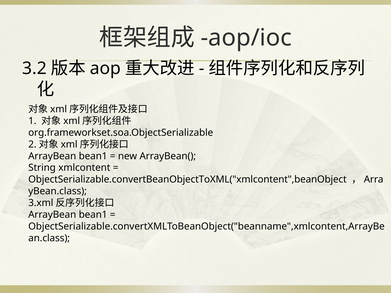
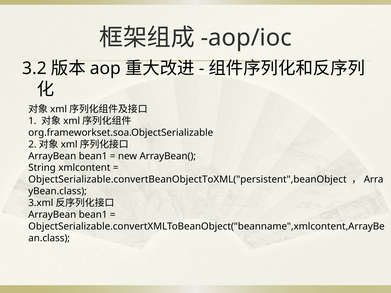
ObjectSerializable.convertBeanObjectToXML("xmlcontent",beanObject: ObjectSerializable.convertBeanObjectToXML("xmlcontent",beanObject -> ObjectSerializable.convertBeanObjectToXML("persistent",beanObject
